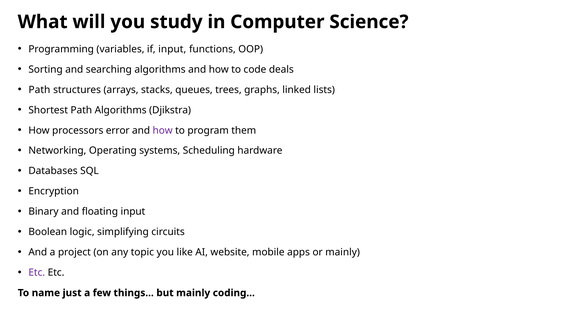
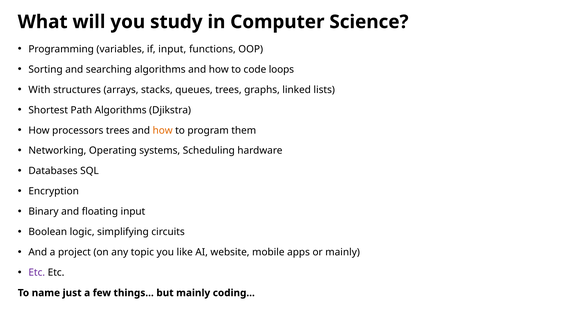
deals: deals -> loops
Path at (39, 90): Path -> With
processors error: error -> trees
how at (163, 130) colour: purple -> orange
